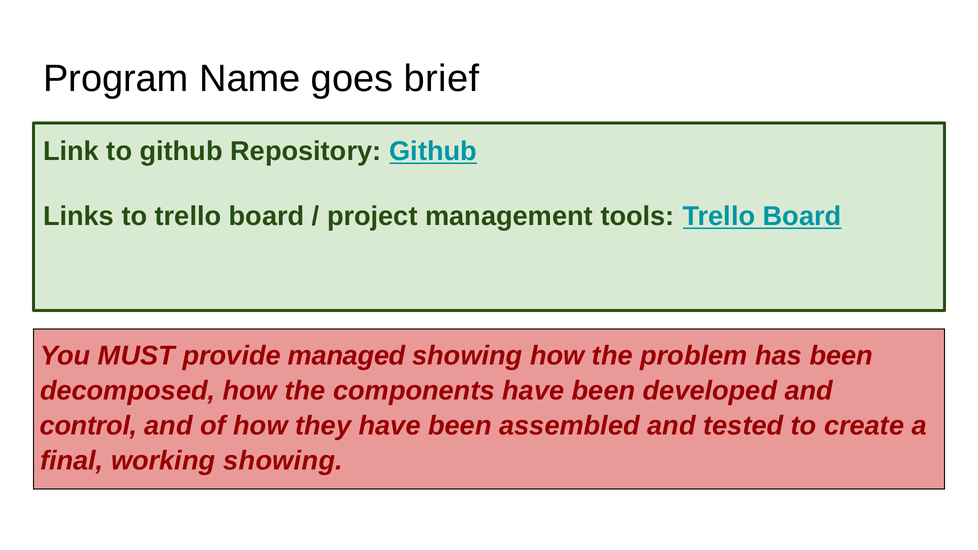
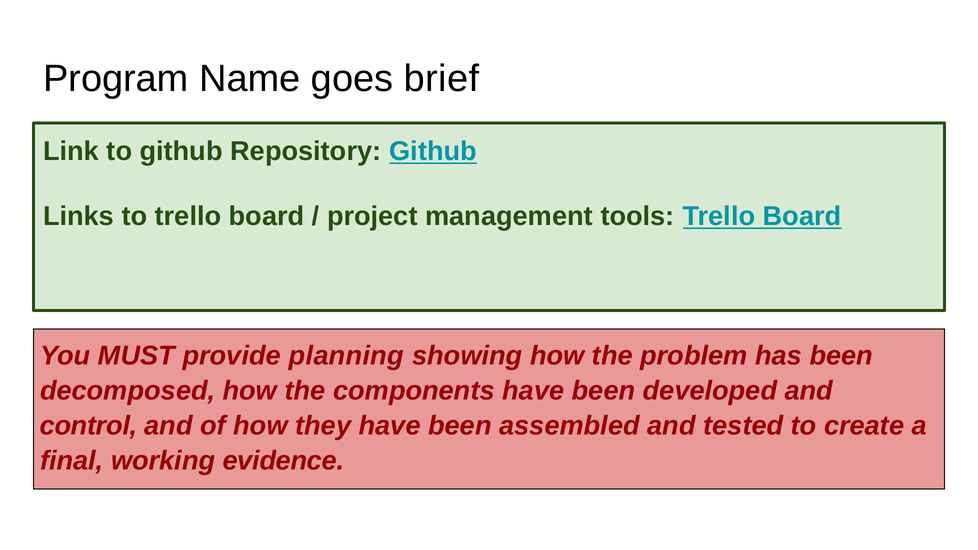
managed: managed -> planning
working showing: showing -> evidence
